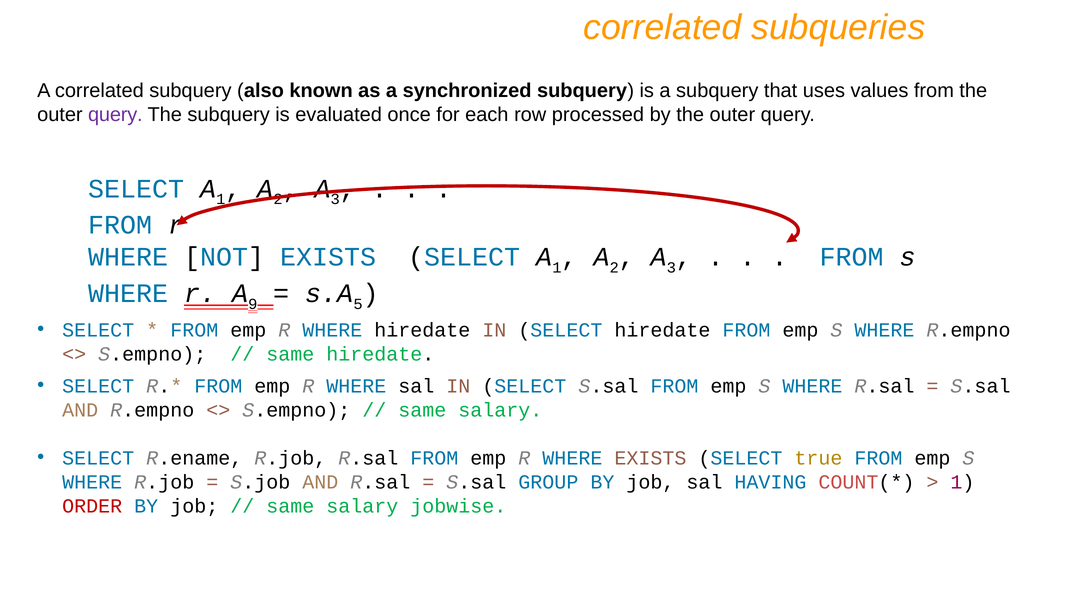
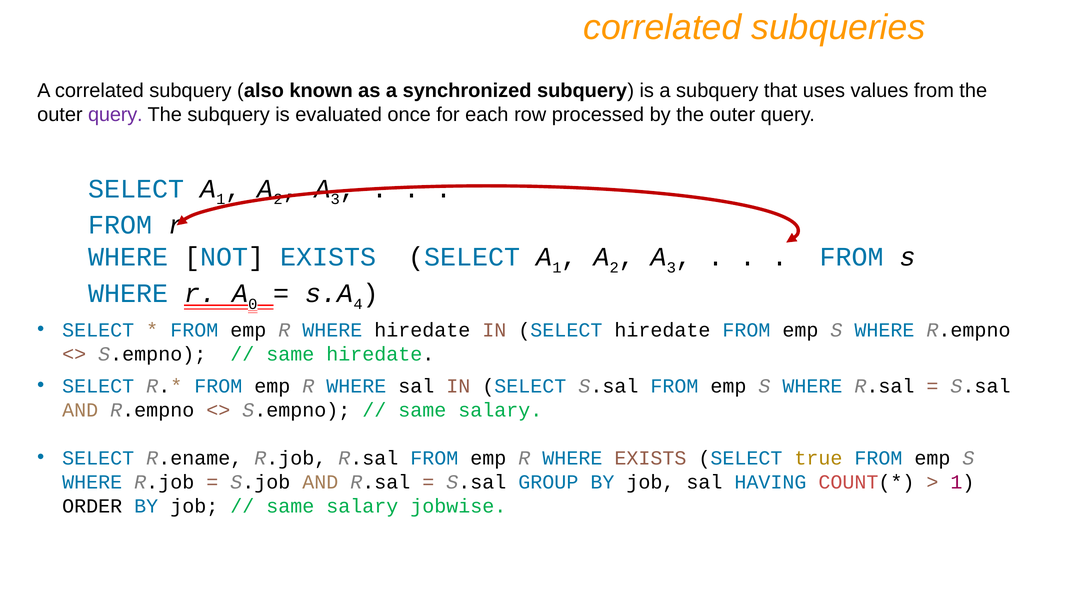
9: 9 -> 0
5: 5 -> 4
ORDER colour: red -> black
